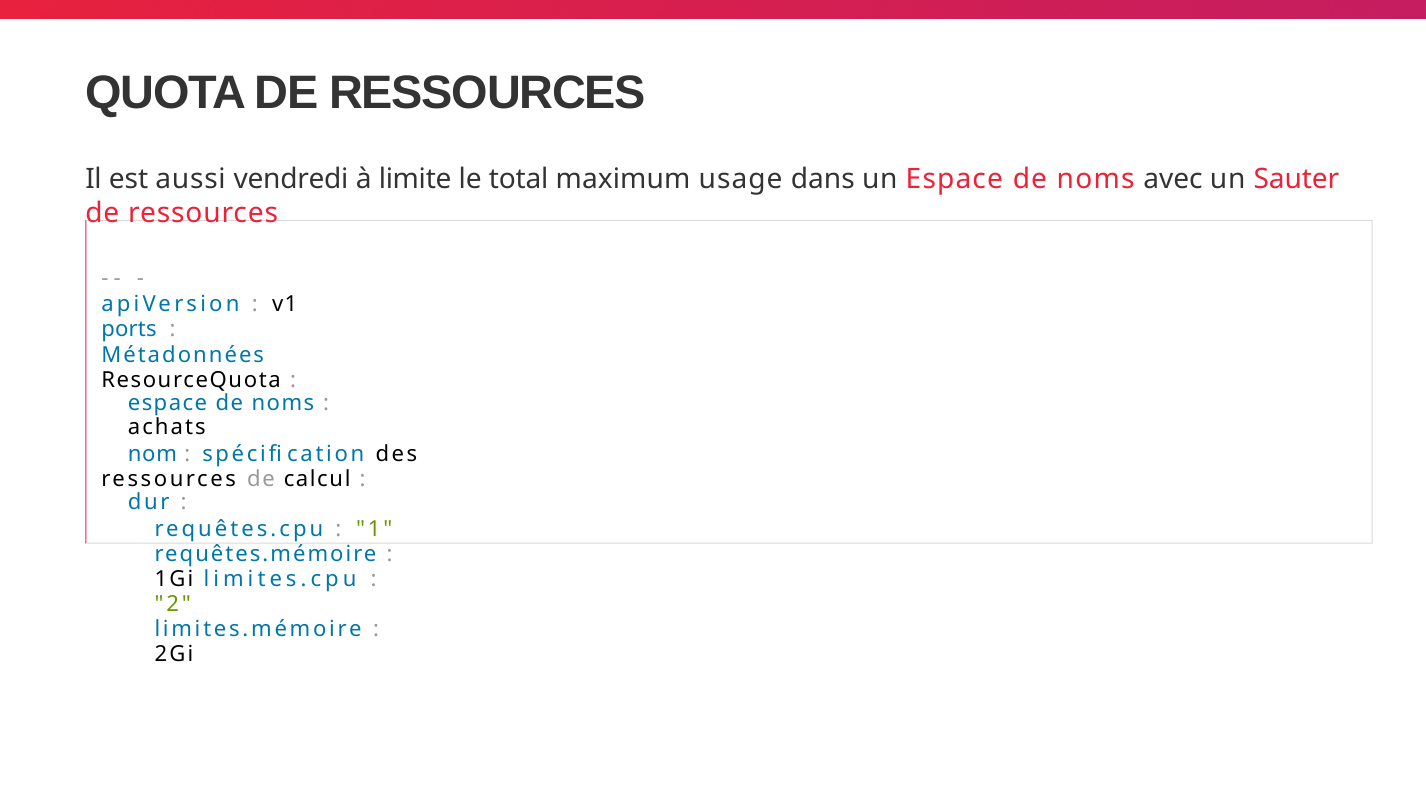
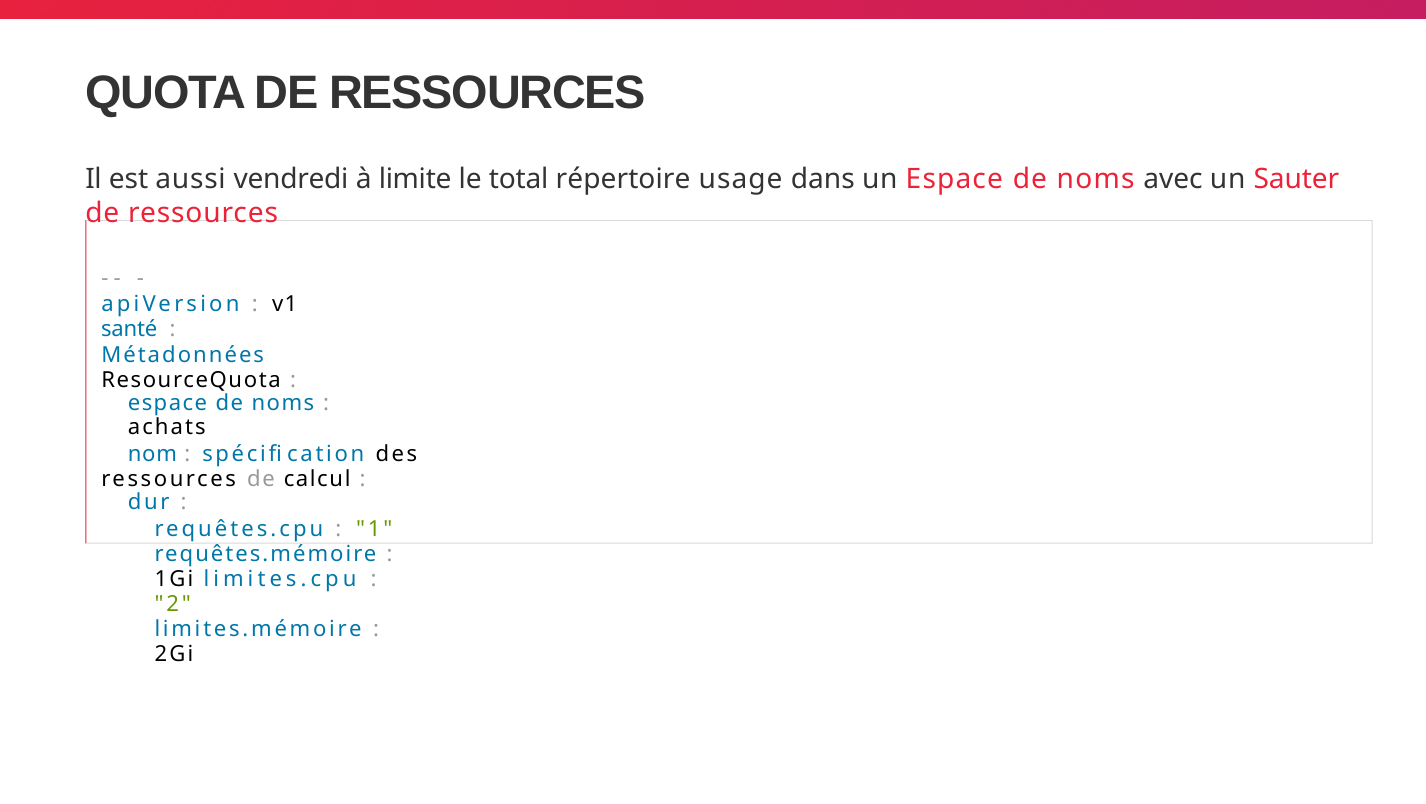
maximum: maximum -> répertoire
ports: ports -> santé
